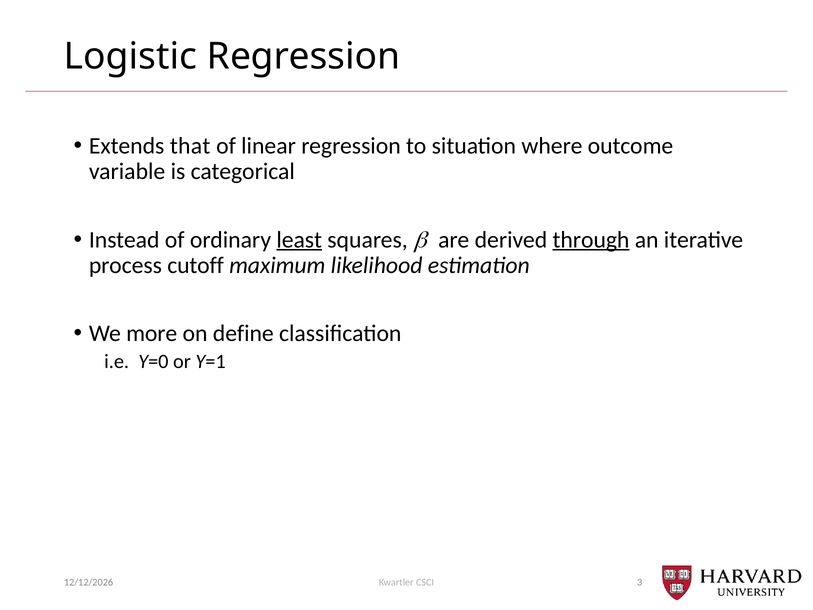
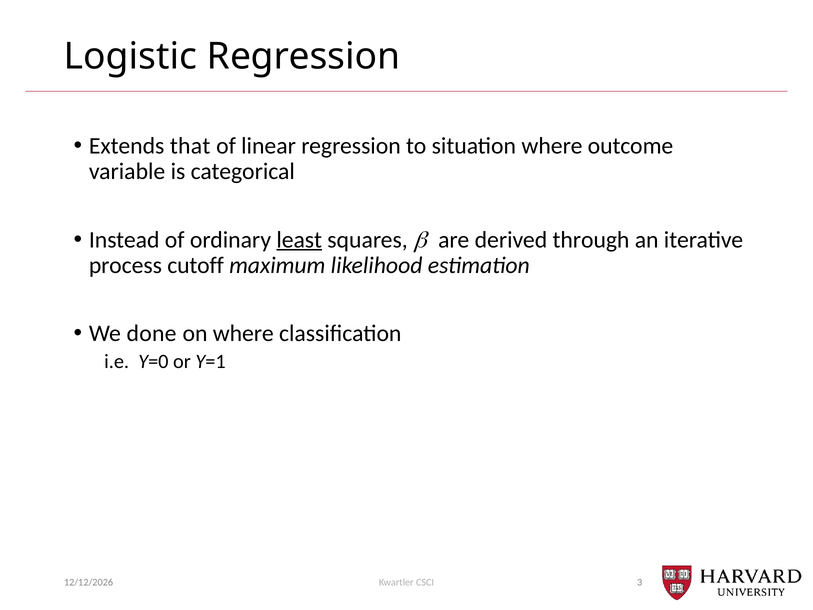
through underline: present -> none
more: more -> done
on define: define -> where
